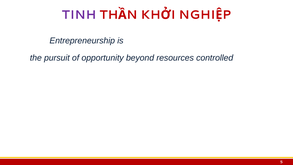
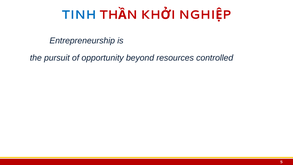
TINH colour: purple -> blue
